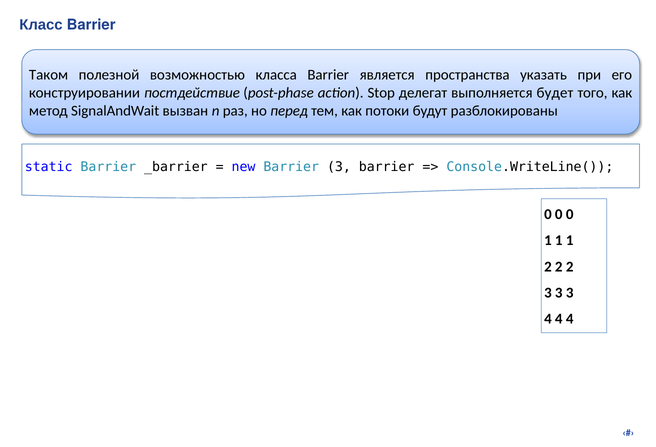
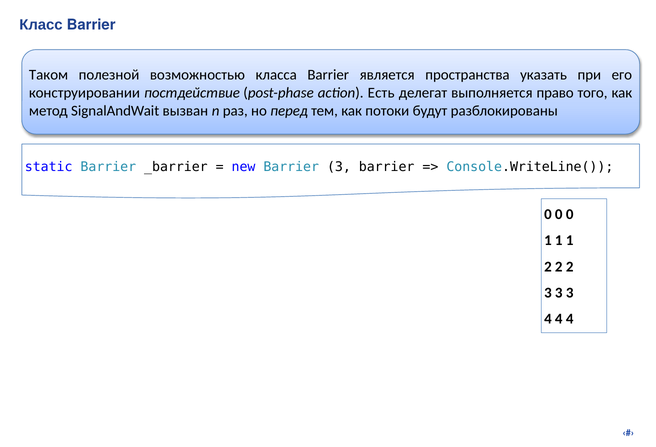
Stop: Stop -> Есть
будет: будет -> право
